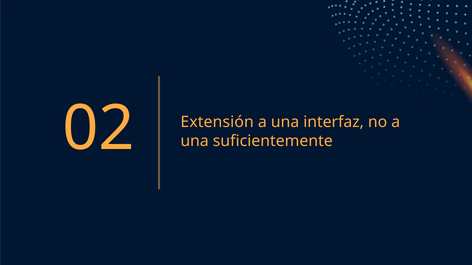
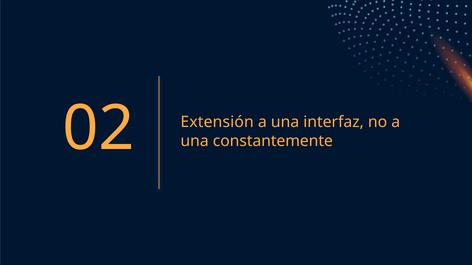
suficientemente: suficientemente -> constantemente
